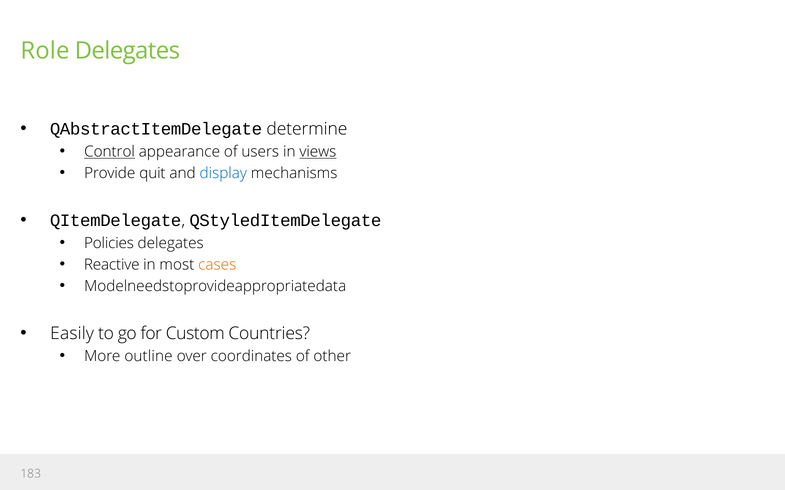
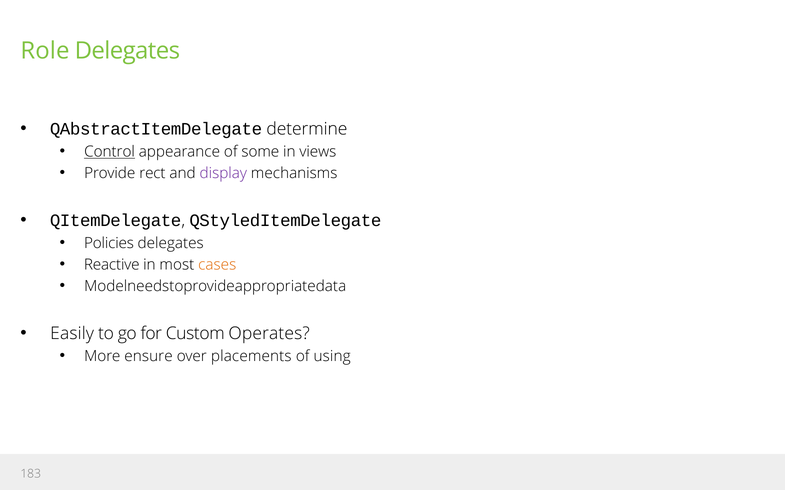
users: users -> some
views underline: present -> none
quit: quit -> rect
display colour: blue -> purple
Countries: Countries -> Operates
outline: outline -> ensure
coordinates: coordinates -> placements
other: other -> using
